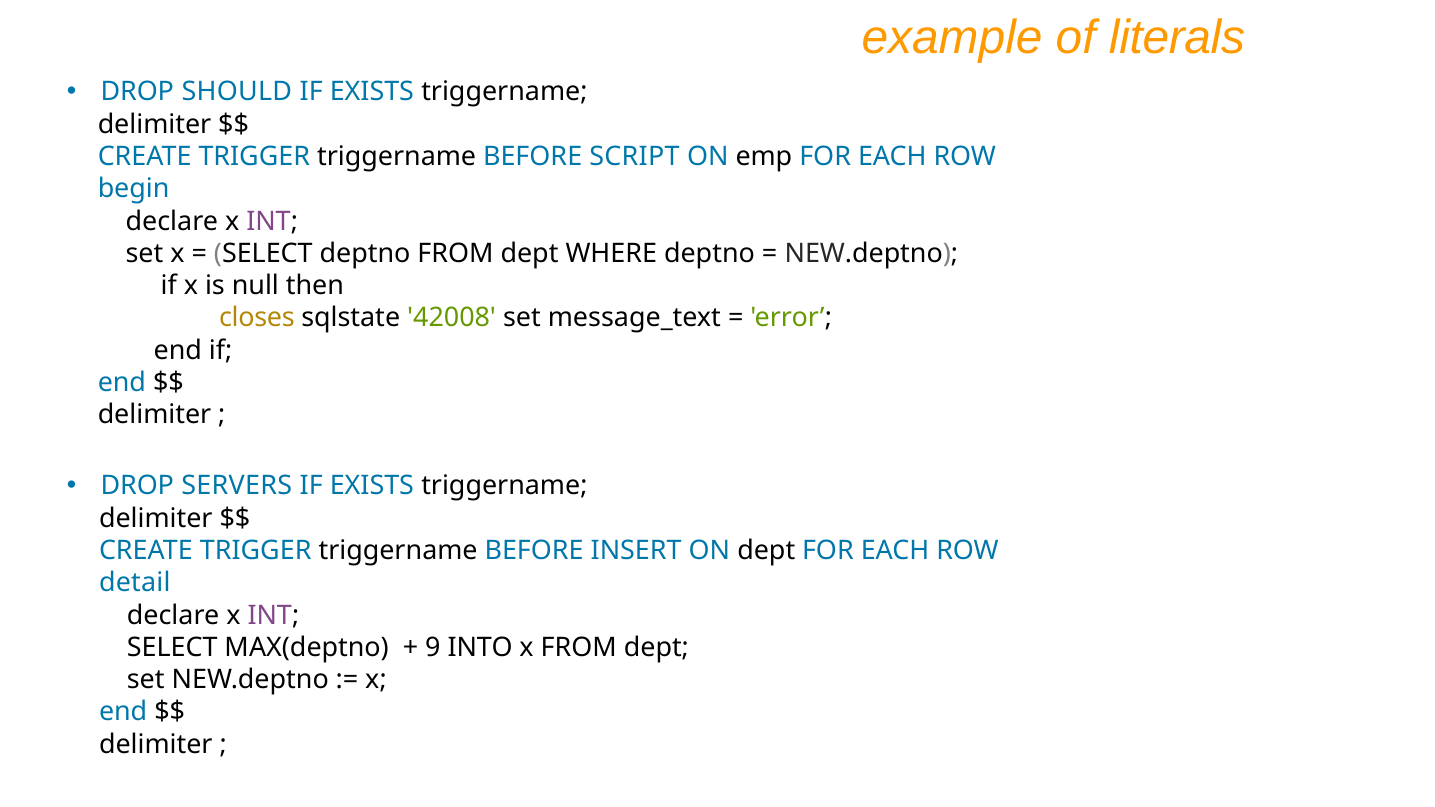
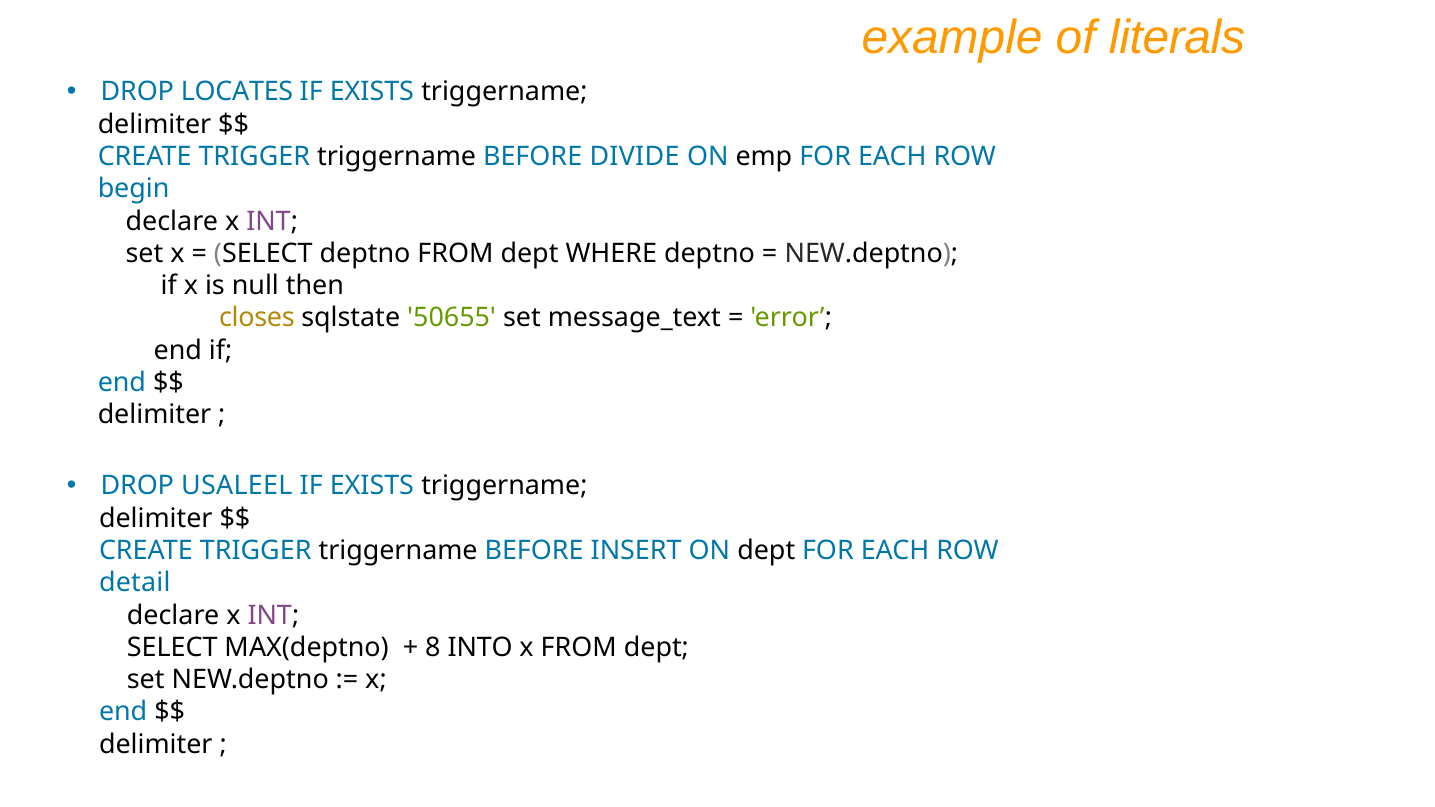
SHOULD: SHOULD -> LOCATES
SCRIPT: SCRIPT -> DIVIDE
42008: 42008 -> 50655
SERVERS: SERVERS -> USALEEL
9: 9 -> 8
